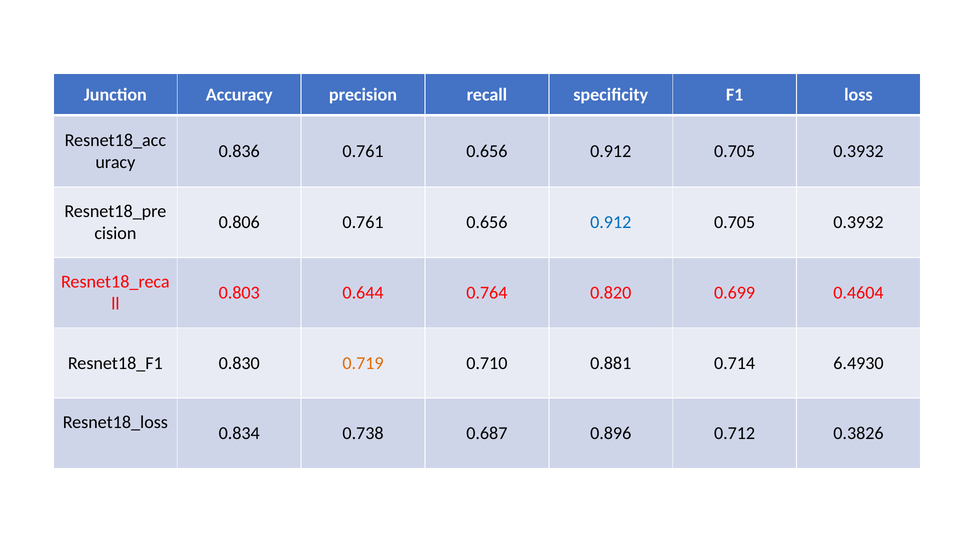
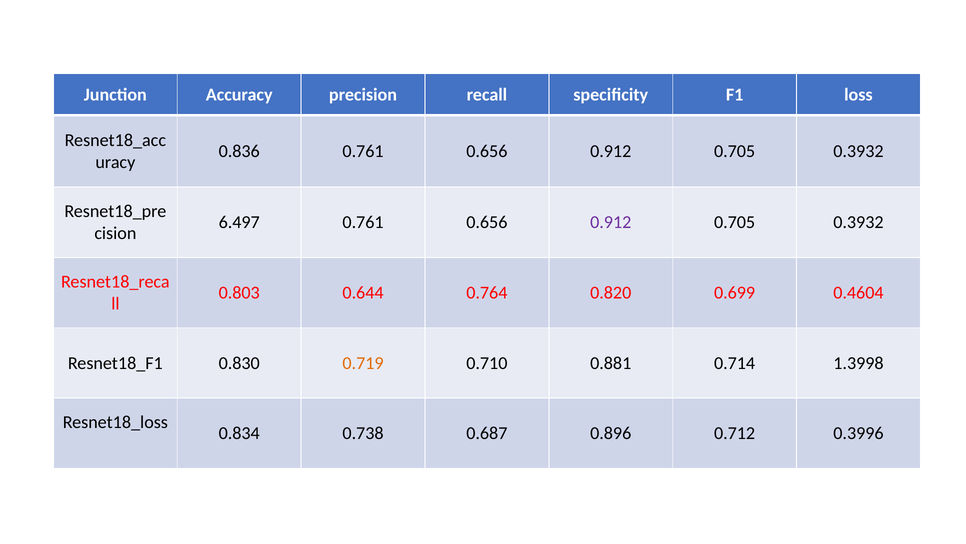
0.806: 0.806 -> 6.497
0.912 at (611, 222) colour: blue -> purple
6.4930: 6.4930 -> 1.3998
0.3826: 0.3826 -> 0.3996
